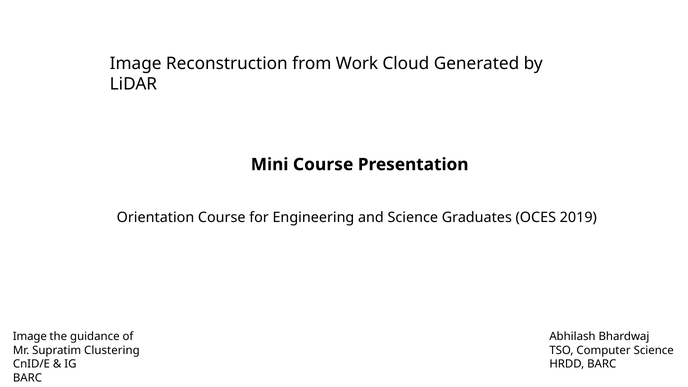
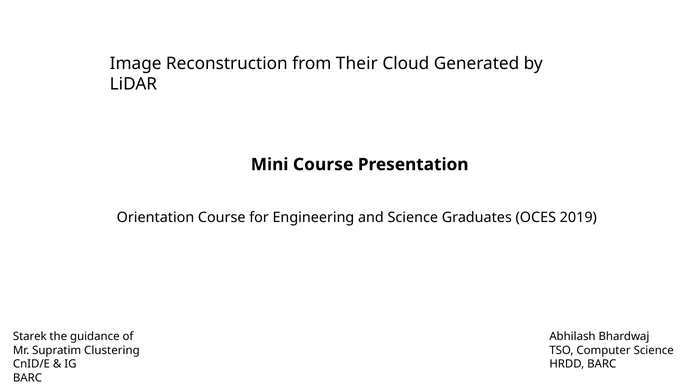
Work: Work -> Their
Image at (30, 337): Image -> Starek
